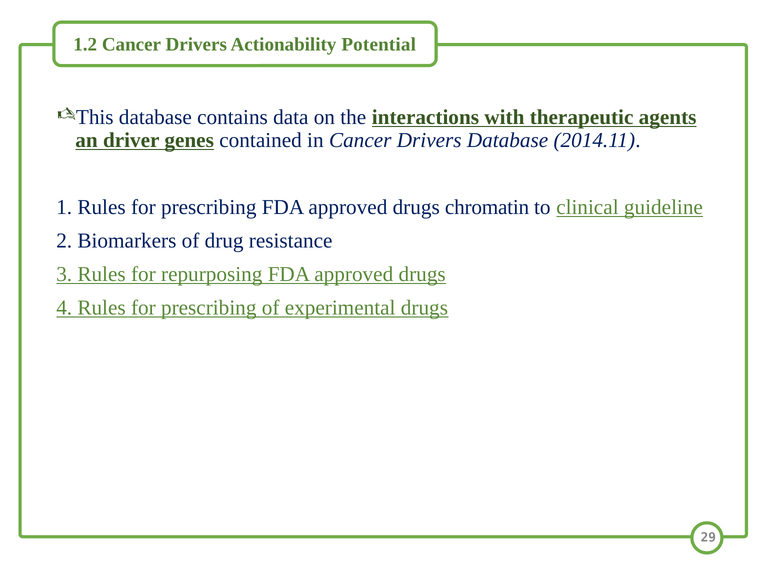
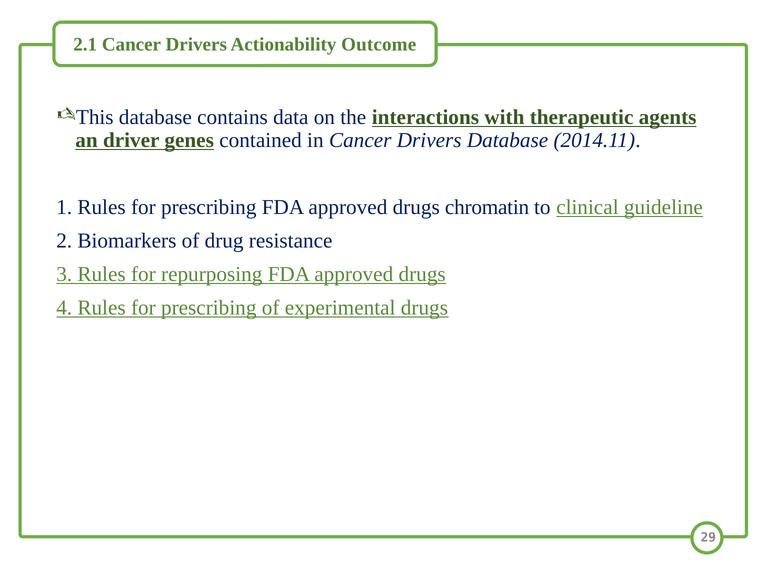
1.2: 1.2 -> 2.1
Potential: Potential -> Outcome
